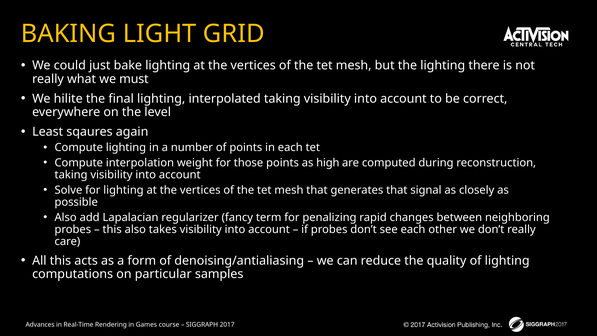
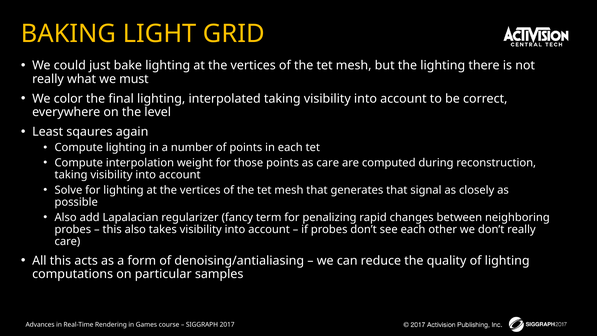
hilite: hilite -> color
as high: high -> care
